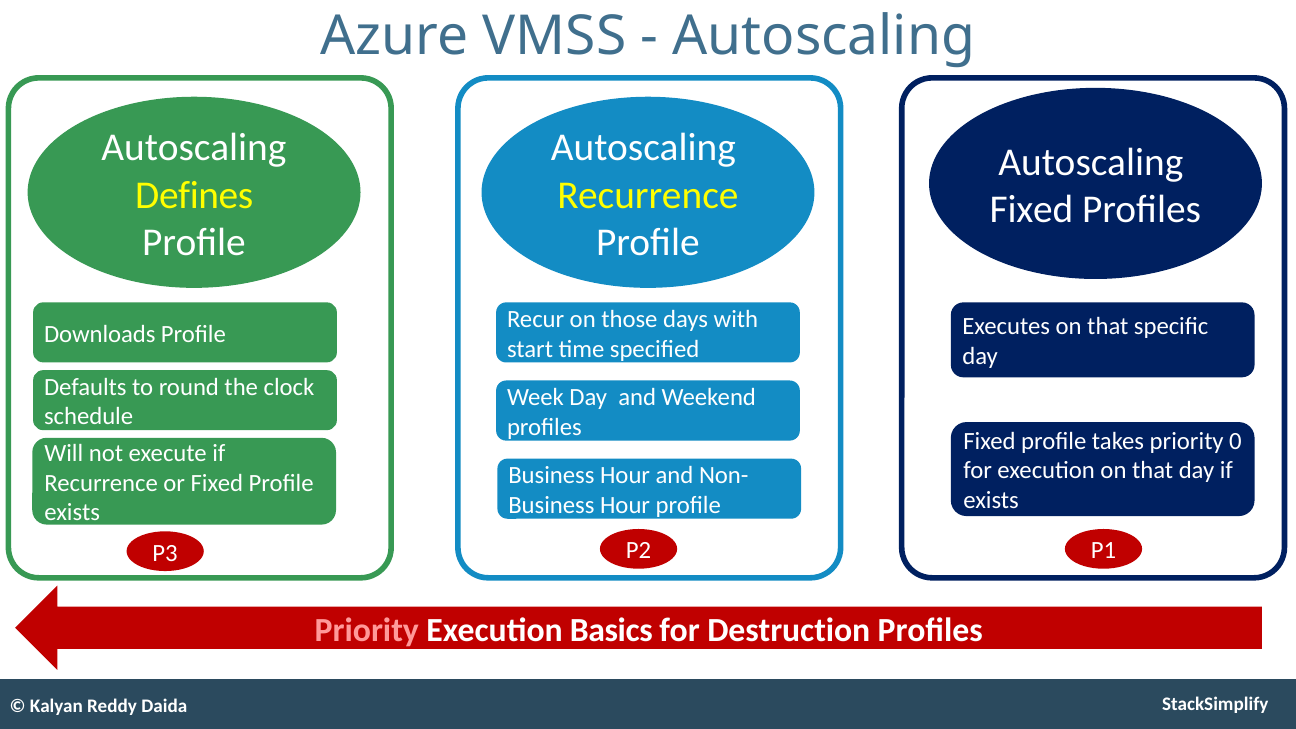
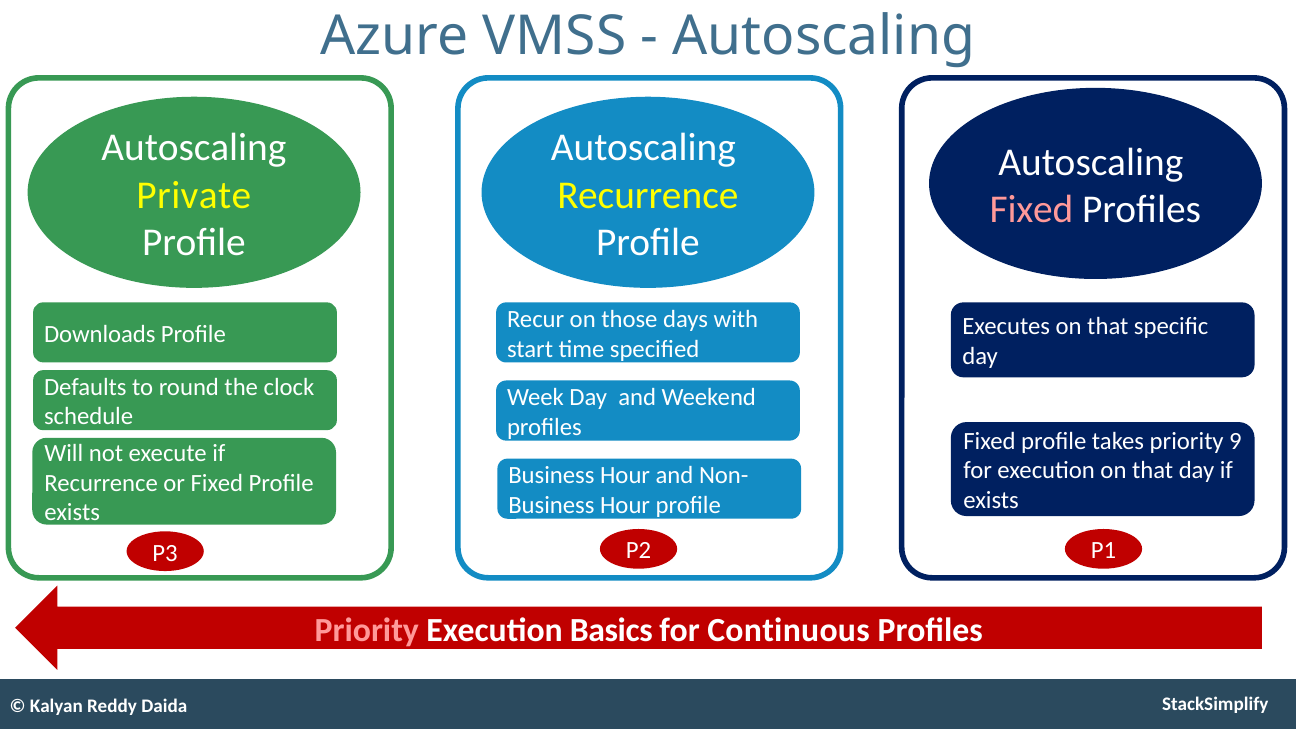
Defines: Defines -> Private
Fixed at (1031, 210) colour: white -> pink
0: 0 -> 9
Destruction: Destruction -> Continuous
